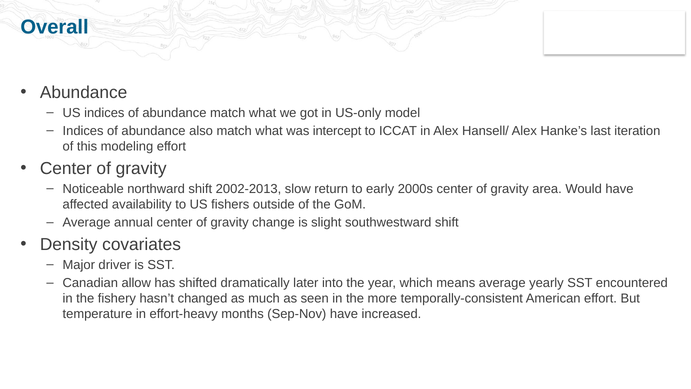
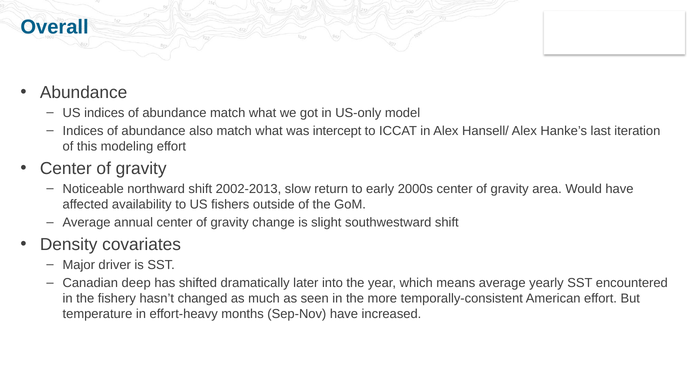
allow: allow -> deep
